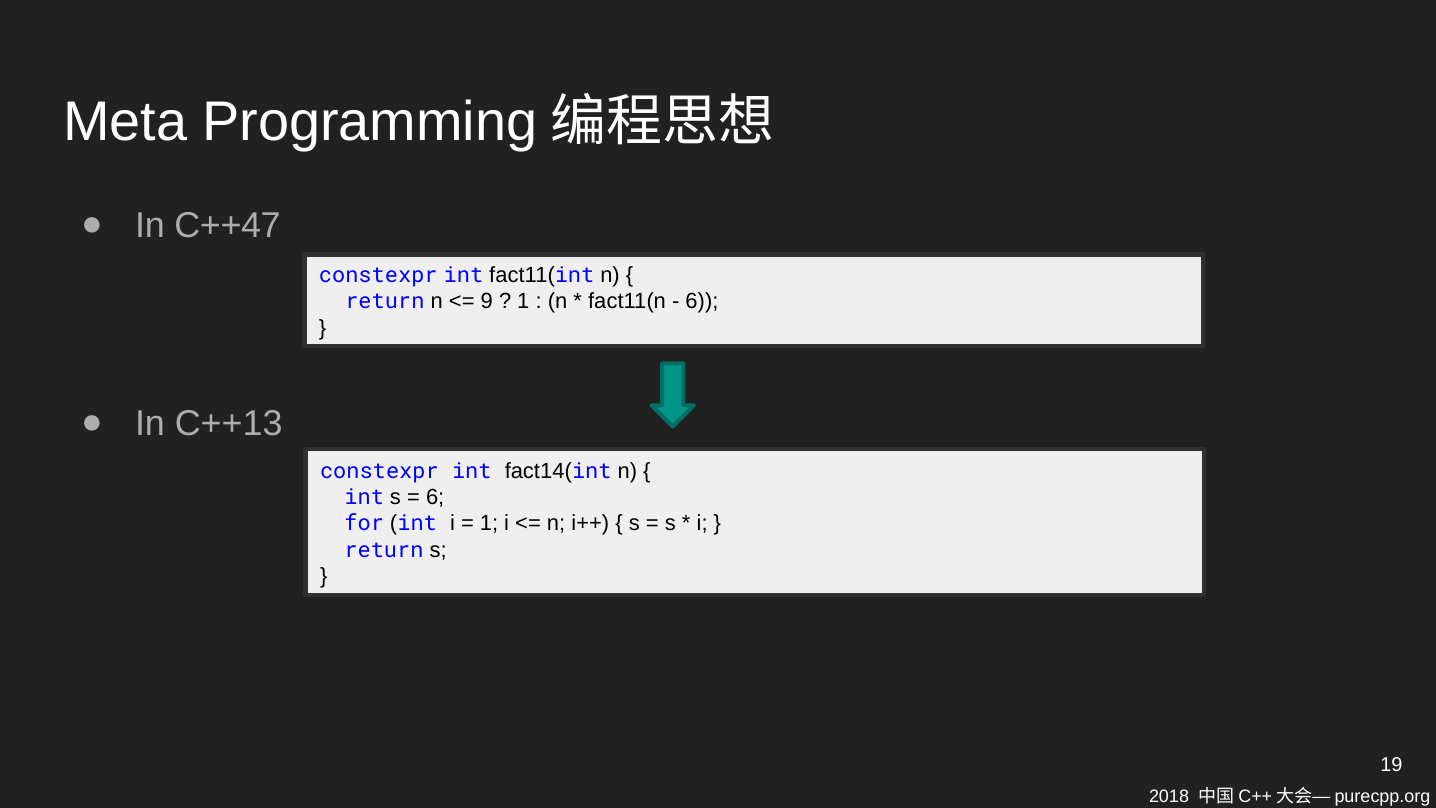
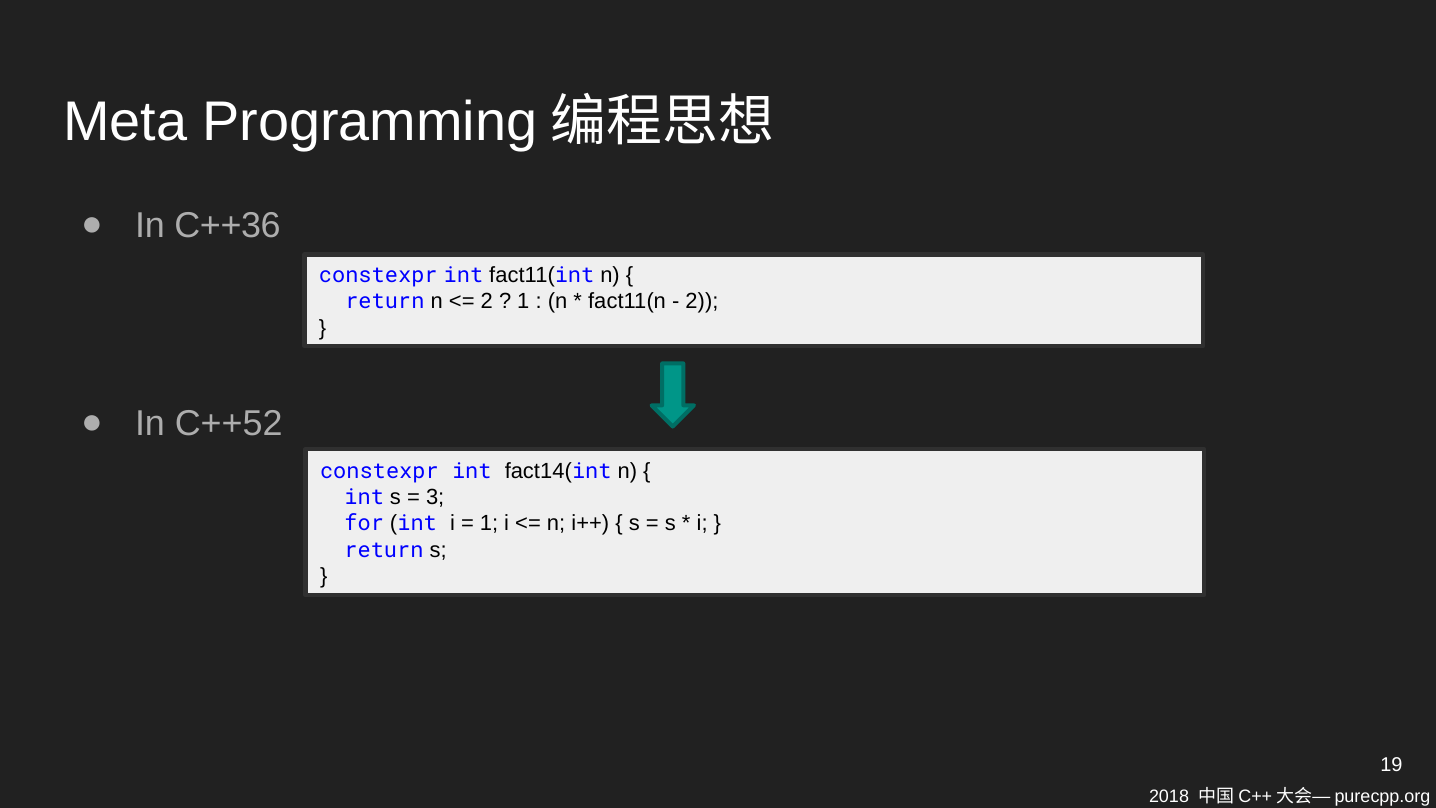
C++47: C++47 -> C++36
9 at (487, 302): 9 -> 2
6 at (702, 302): 6 -> 2
C++13: C++13 -> C++52
6 at (435, 497): 6 -> 3
